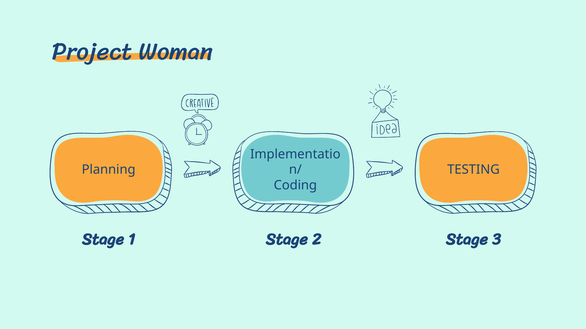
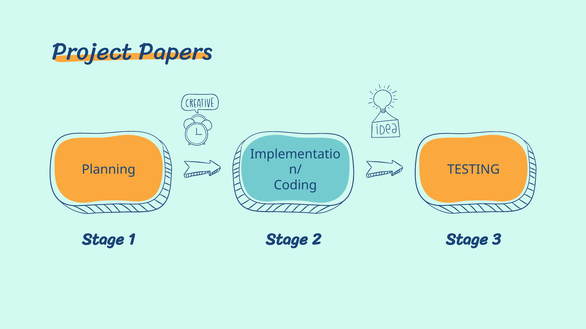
Woman: Woman -> Papers
